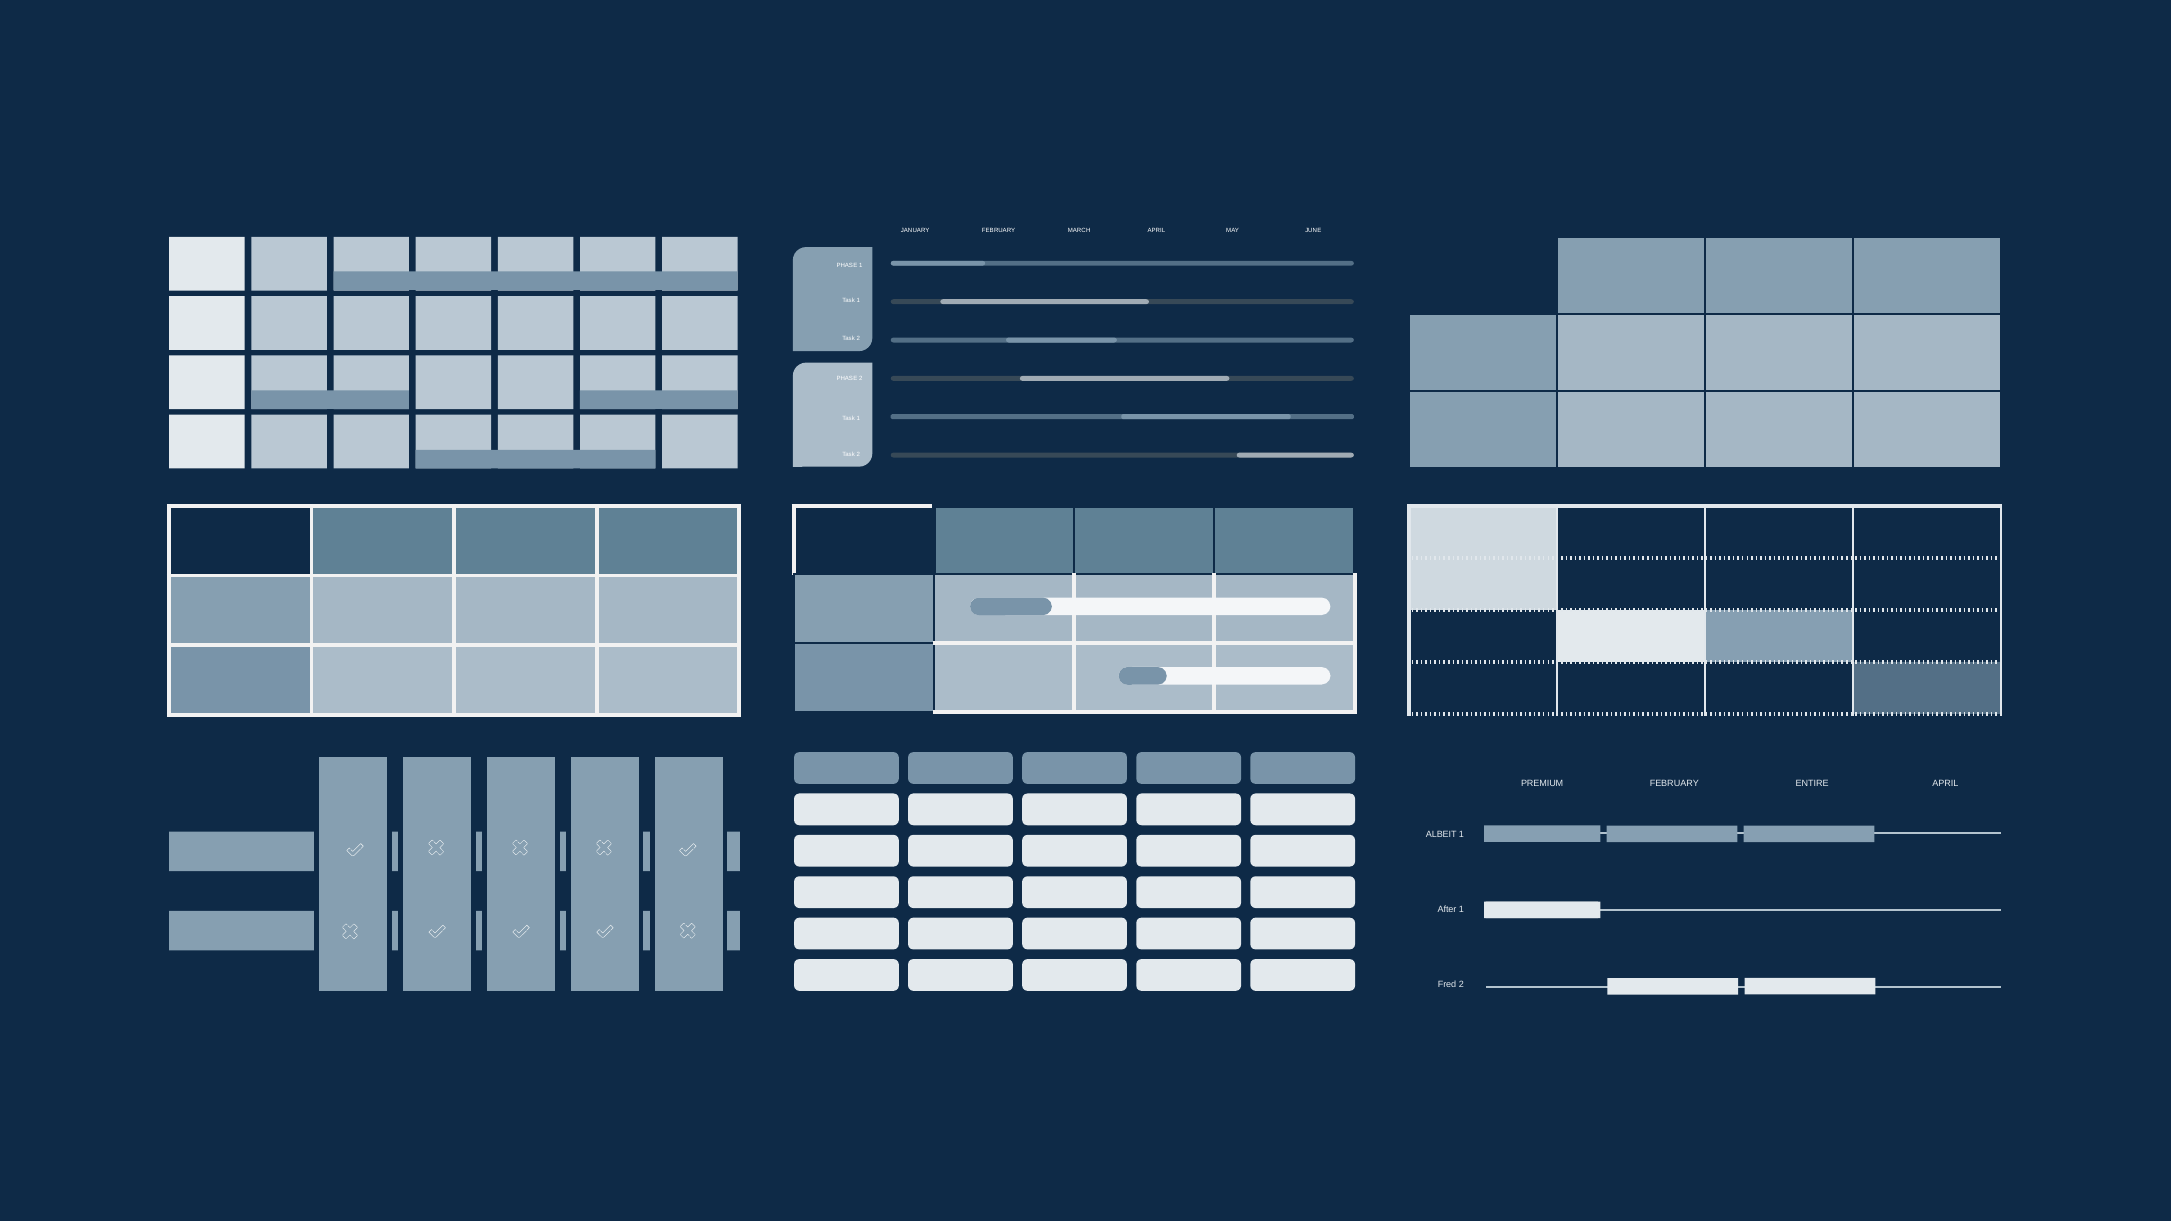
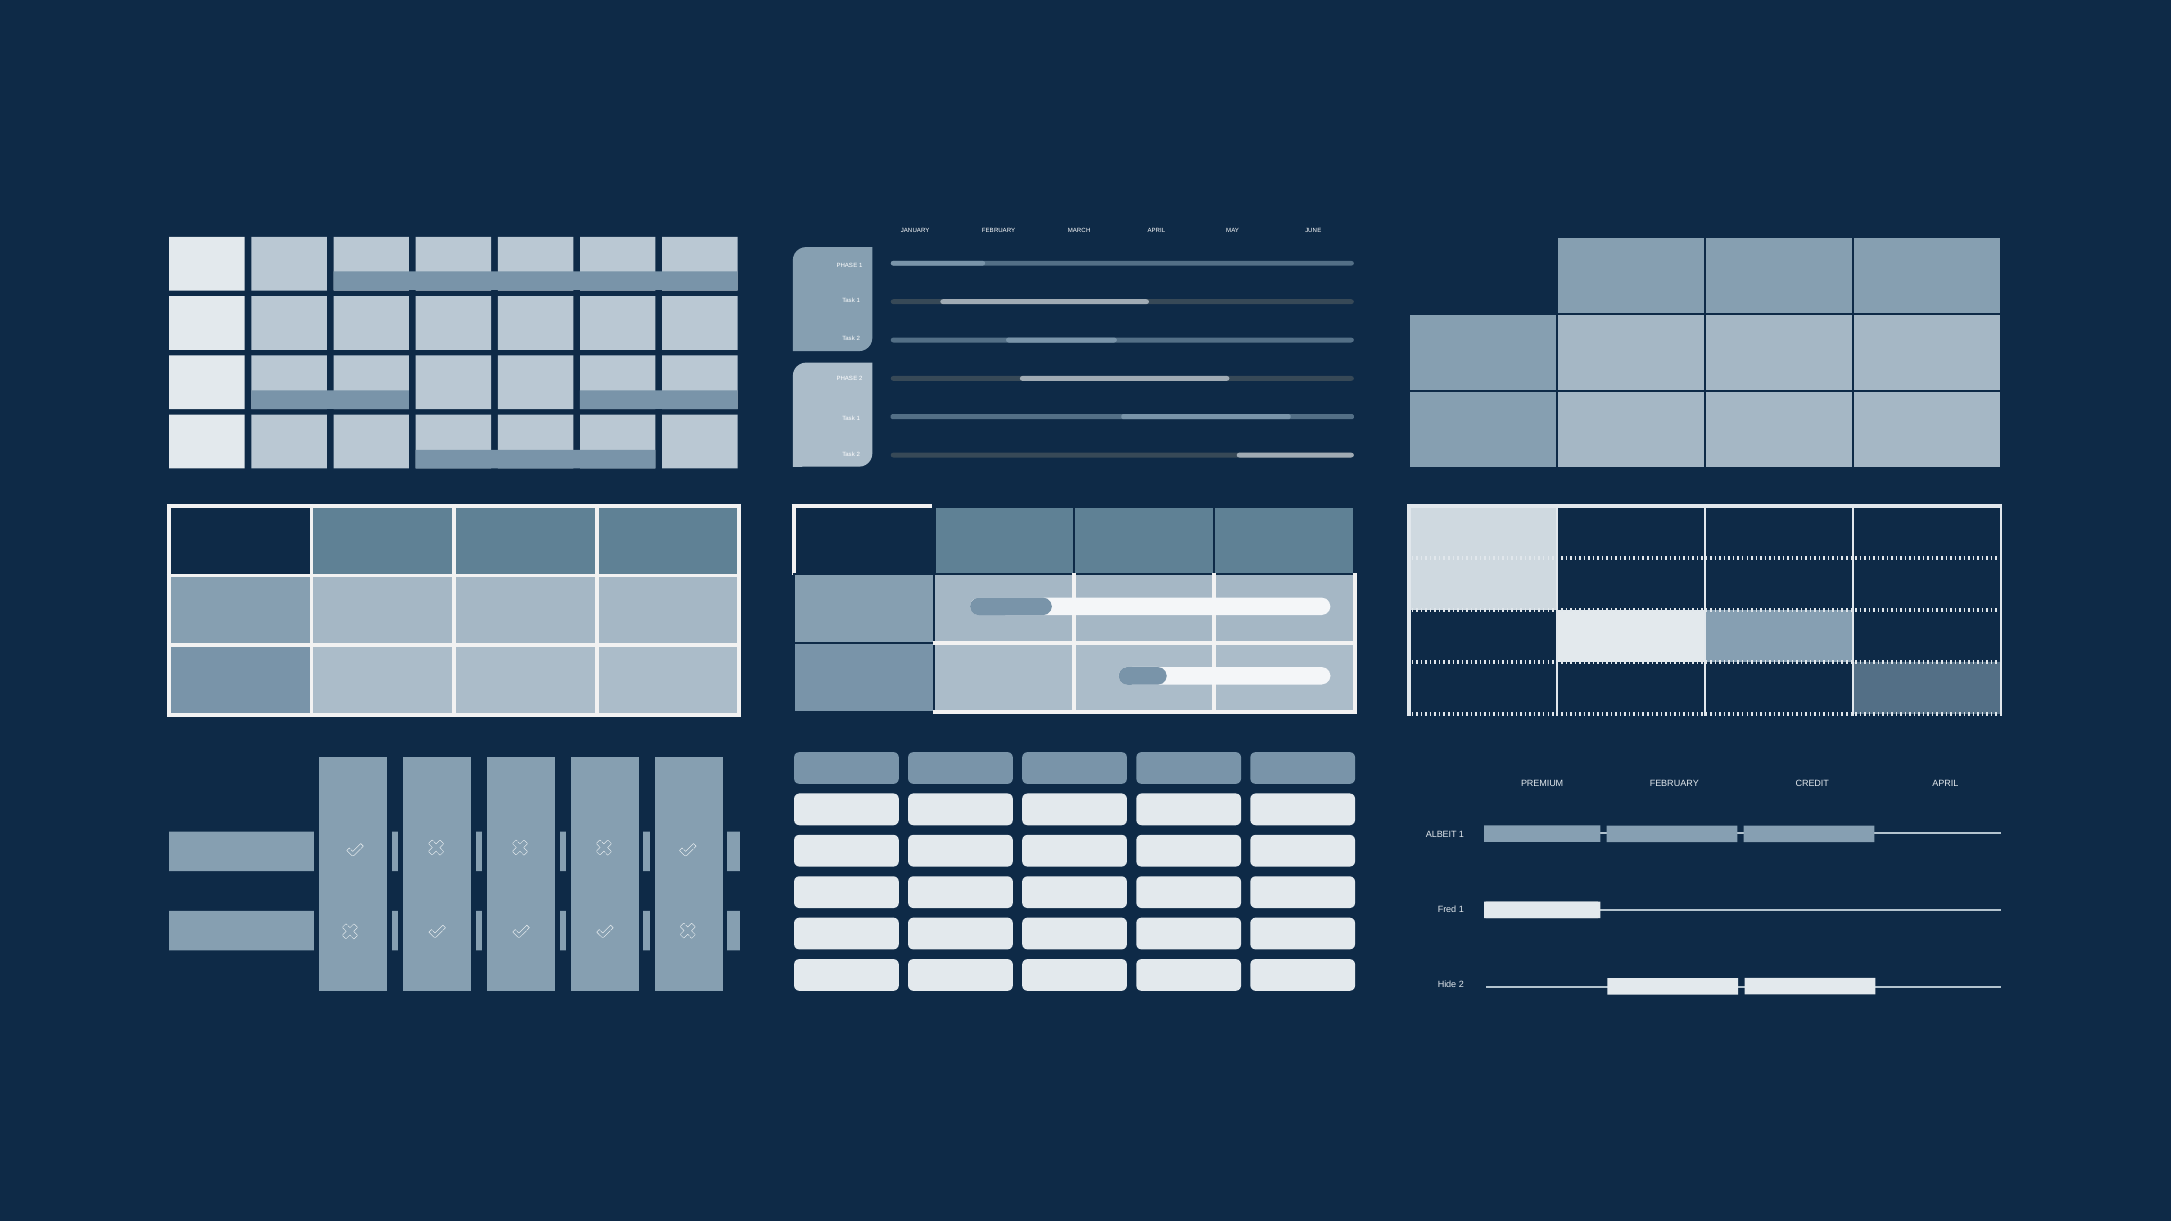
ENTIRE: ENTIRE -> CREDIT
After: After -> Fred
Fred: Fred -> Hide
